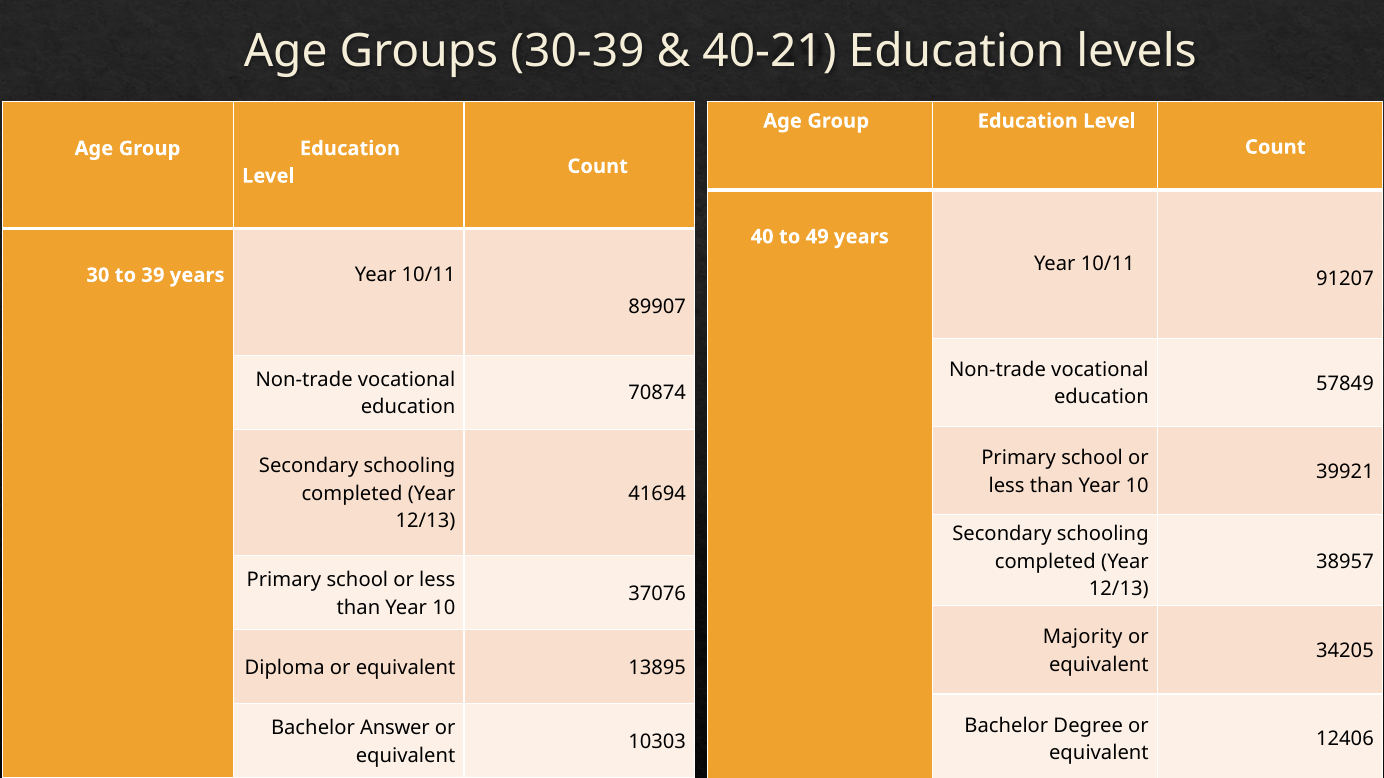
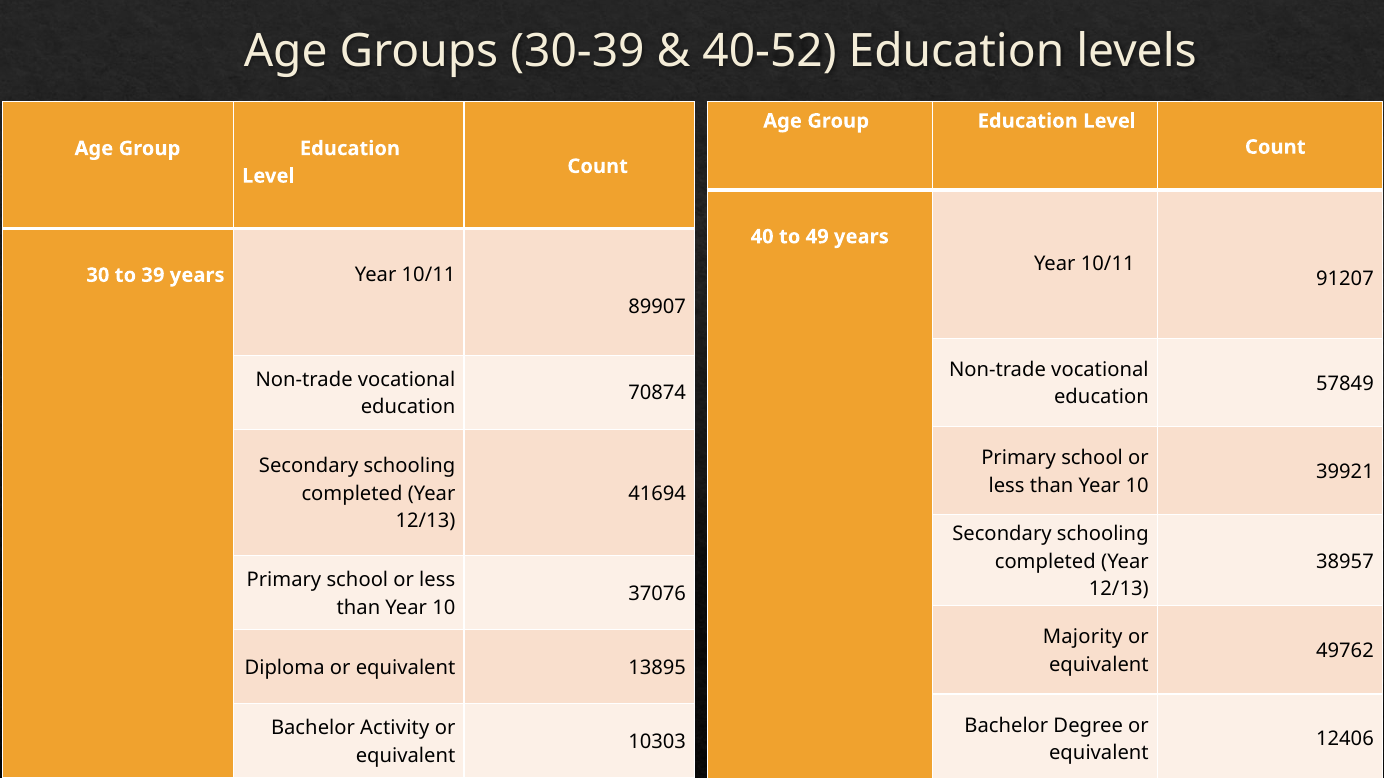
40-21: 40-21 -> 40-52
34205: 34205 -> 49762
Answer: Answer -> Activity
